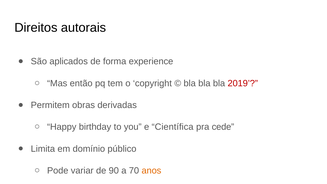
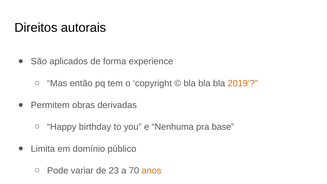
2019 colour: red -> orange
Científica: Científica -> Nenhuma
cede: cede -> base
90: 90 -> 23
